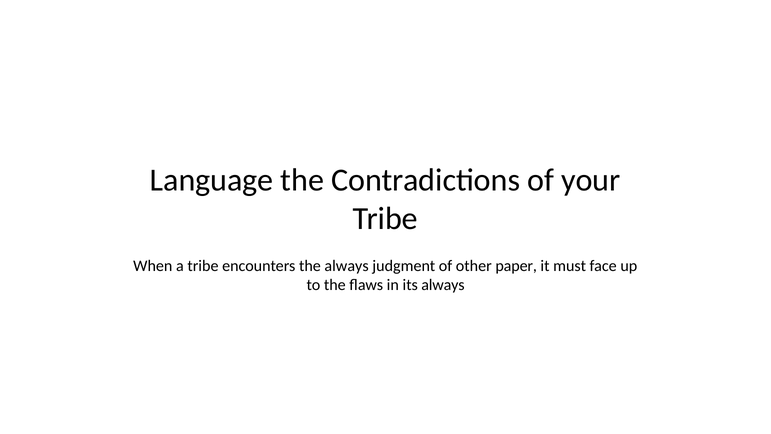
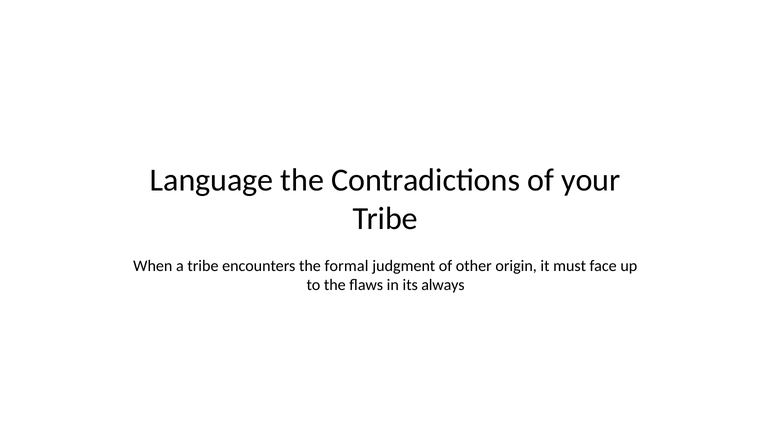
the always: always -> formal
paper: paper -> origin
